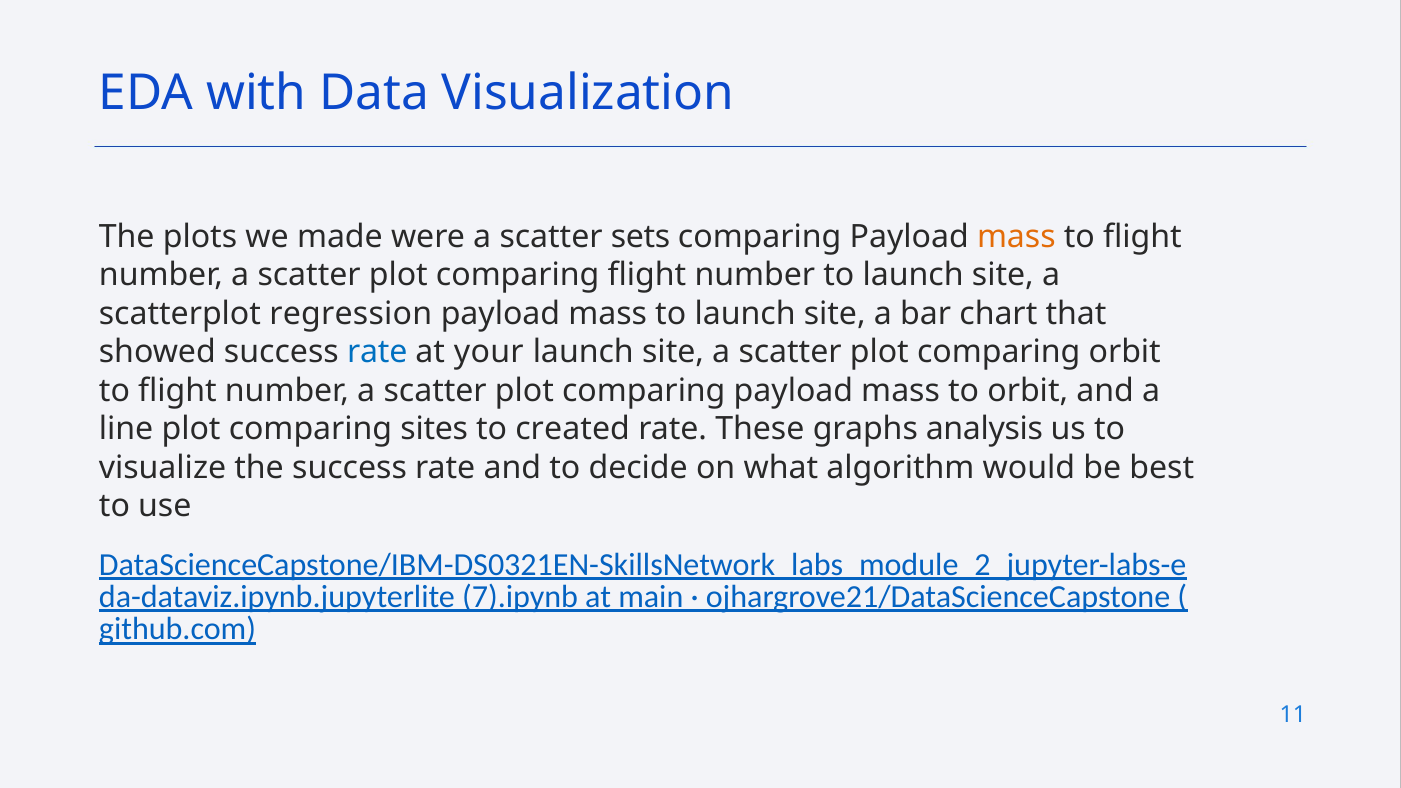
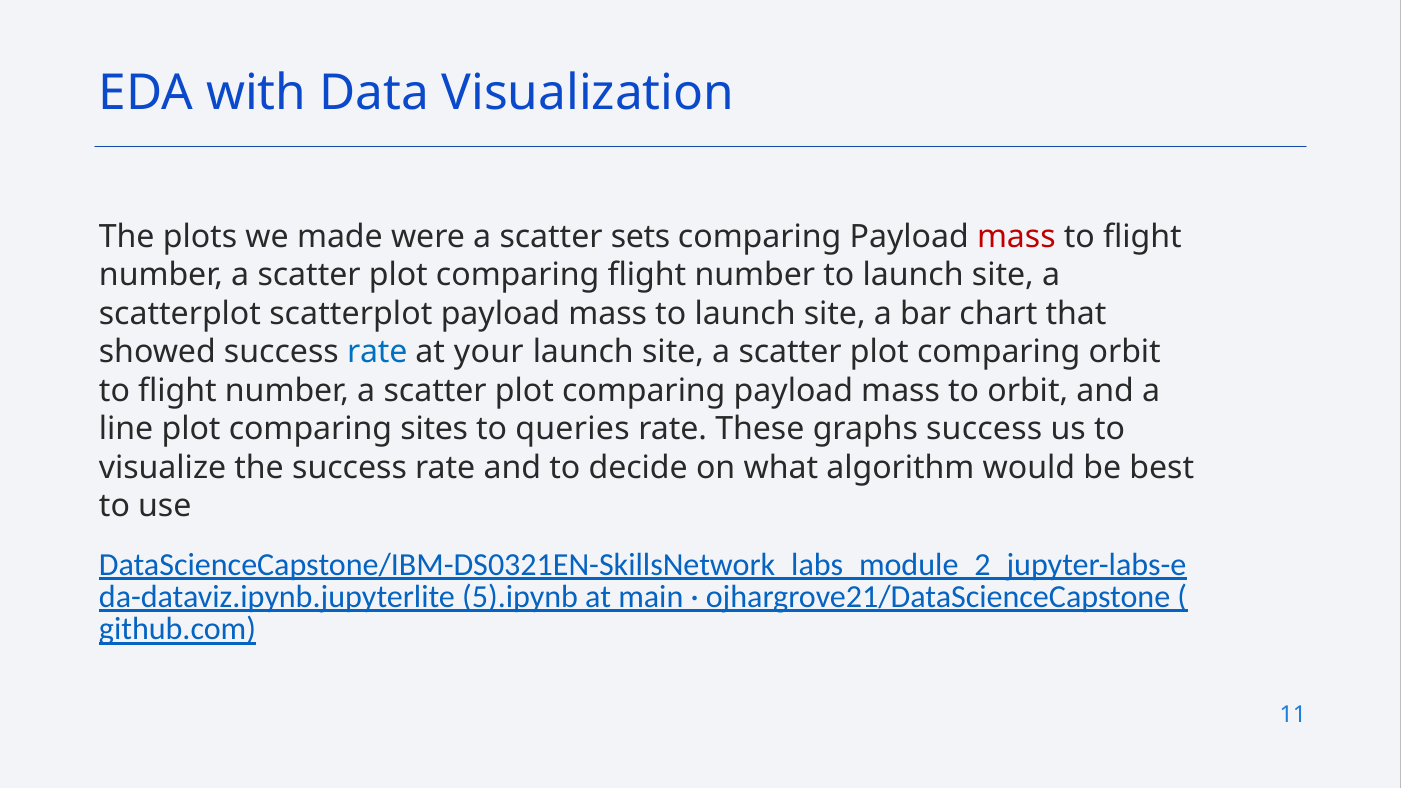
mass at (1016, 237) colour: orange -> red
scatterplot regression: regression -> scatterplot
created: created -> queries
graphs analysis: analysis -> success
7).ipynb: 7).ipynb -> 5).ipynb
